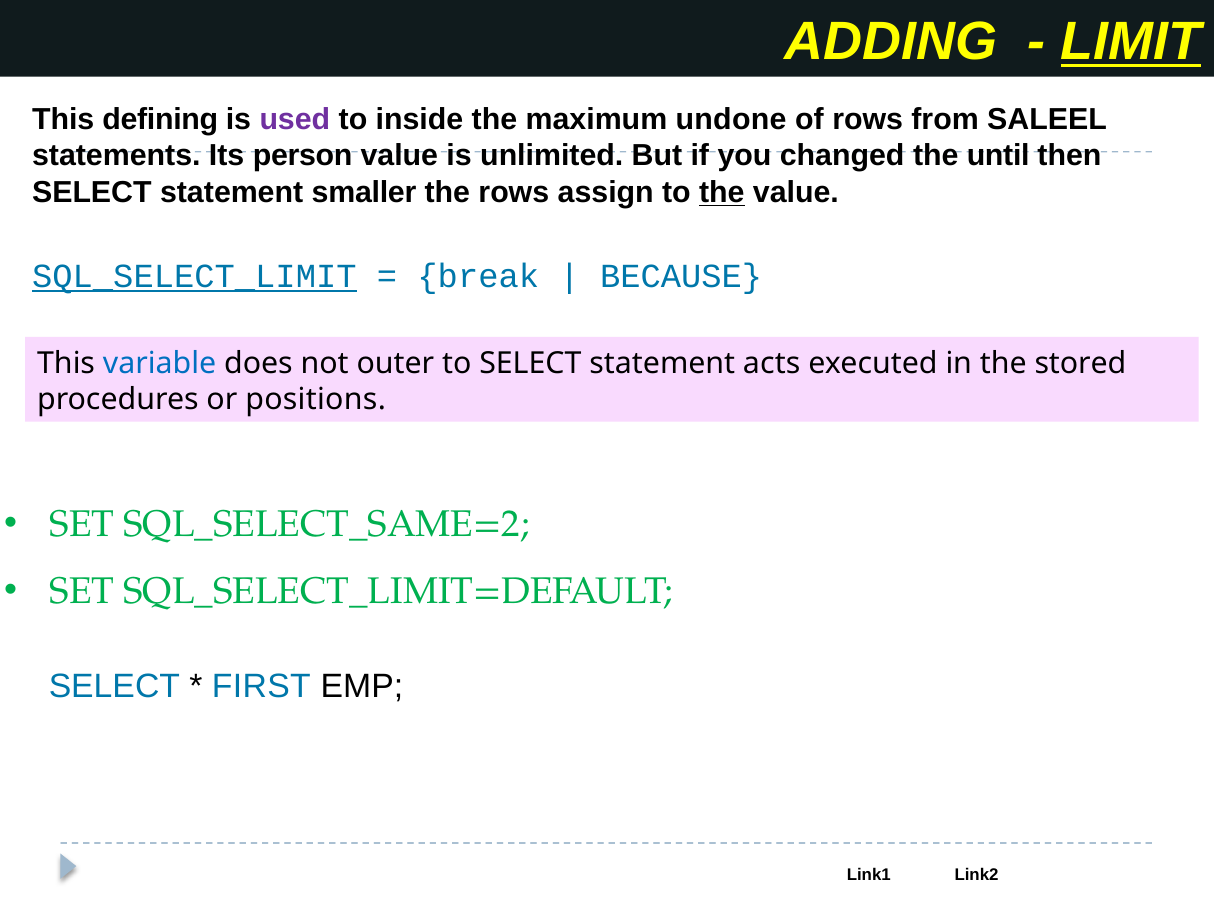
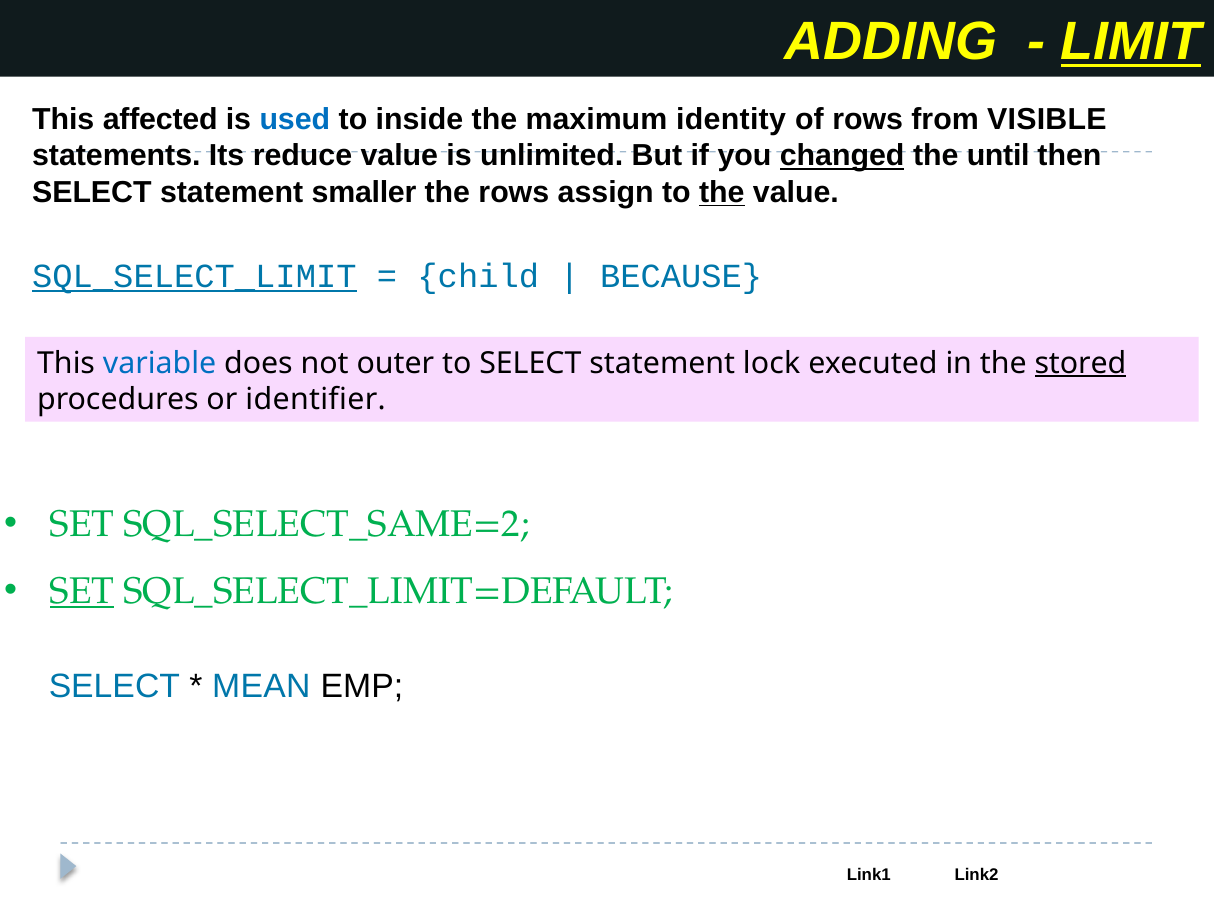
defining: defining -> affected
used colour: purple -> blue
undone: undone -> identity
SALEEL: SALEEL -> VISIBLE
person: person -> reduce
changed underline: none -> present
break: break -> child
acts: acts -> lock
stored underline: none -> present
positions: positions -> identifier
SET at (82, 591) underline: none -> present
FIRST: FIRST -> MEAN
